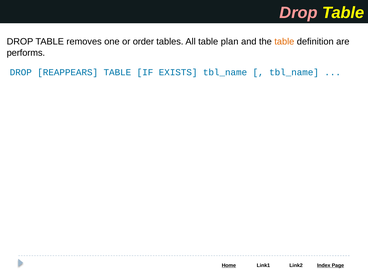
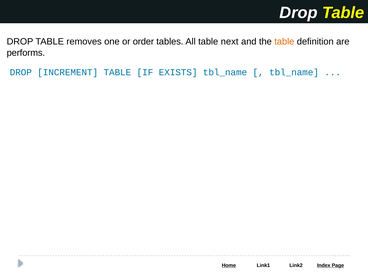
Drop at (299, 13) colour: pink -> white
plan: plan -> next
REAPPEARS: REAPPEARS -> INCREMENT
